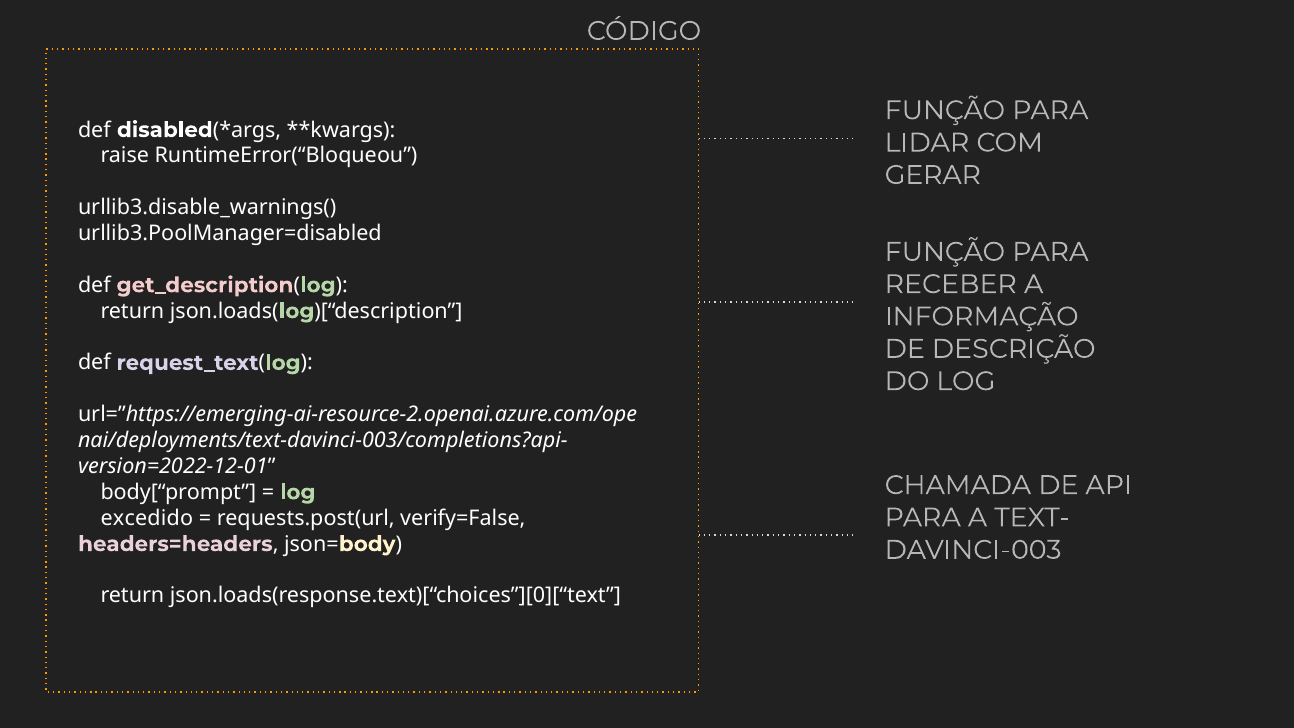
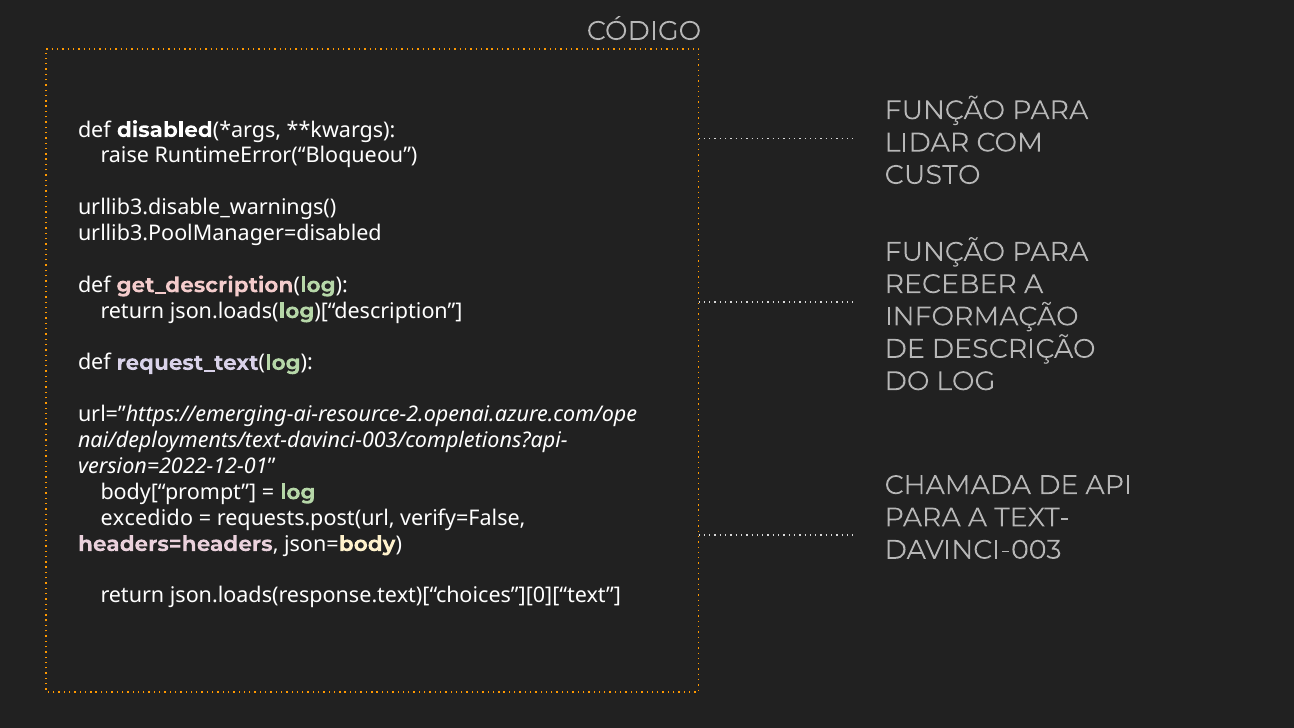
GERAR: GERAR -> CUSTO
